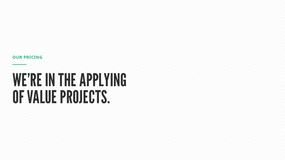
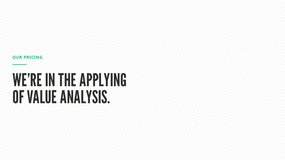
PROJECTS: PROJECTS -> ANALYSIS
